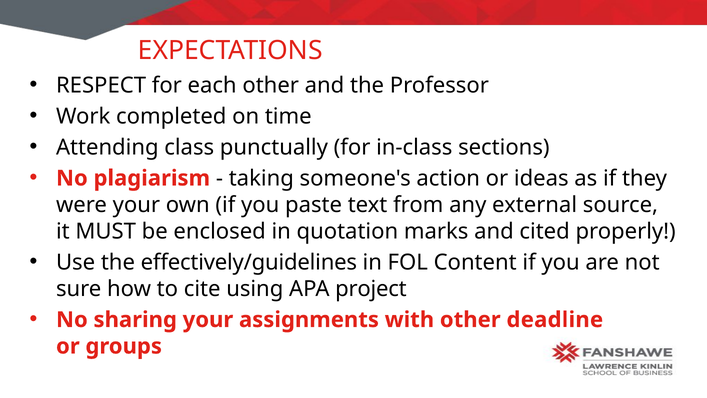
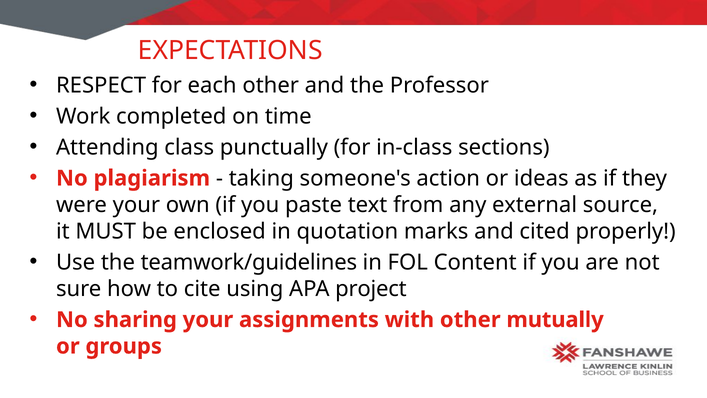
effectively/guidelines: effectively/guidelines -> teamwork/guidelines
deadline: deadline -> mutually
